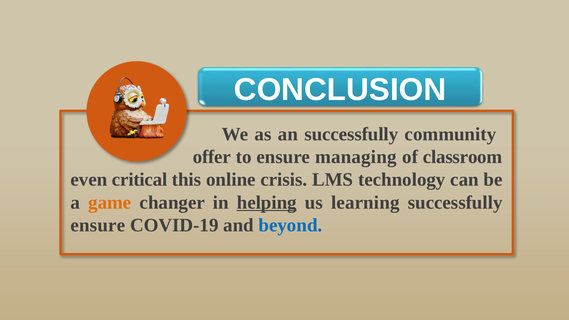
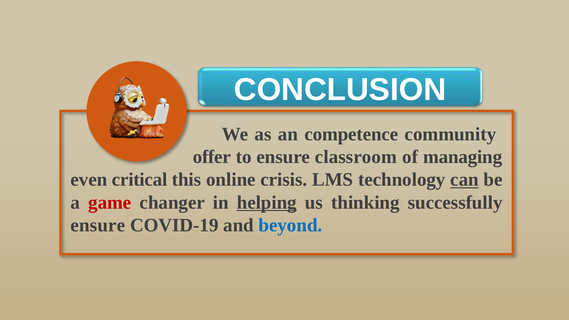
an successfully: successfully -> competence
managing: managing -> classroom
classroom: classroom -> managing
can underline: none -> present
game colour: orange -> red
learning: learning -> thinking
